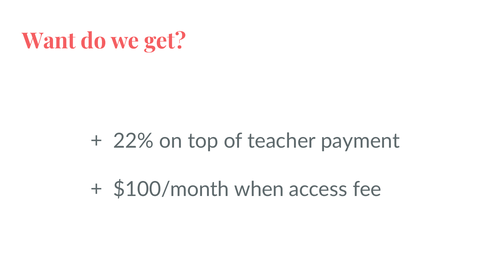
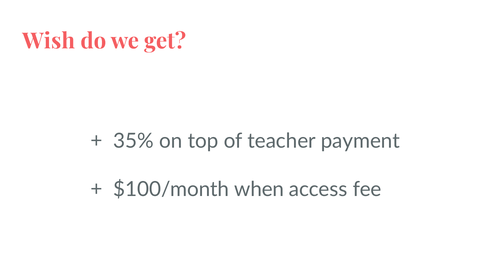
Want: Want -> Wish
22%: 22% -> 35%
